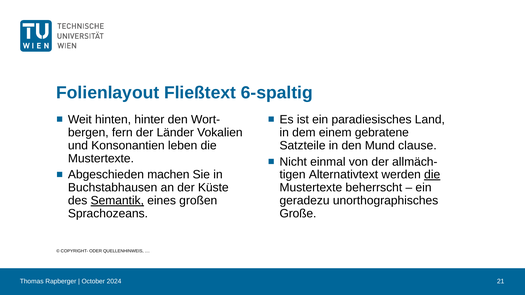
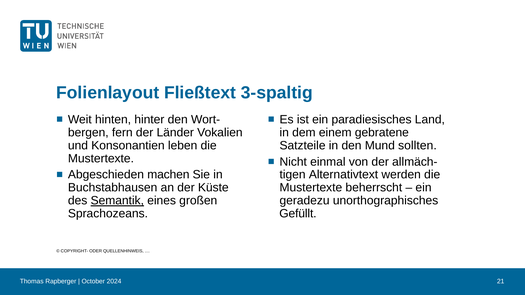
6-spaltig: 6-spaltig -> 3-spaltig
clause: clause -> sollten
die at (432, 175) underline: present -> none
Große: Große -> Gefüllt
